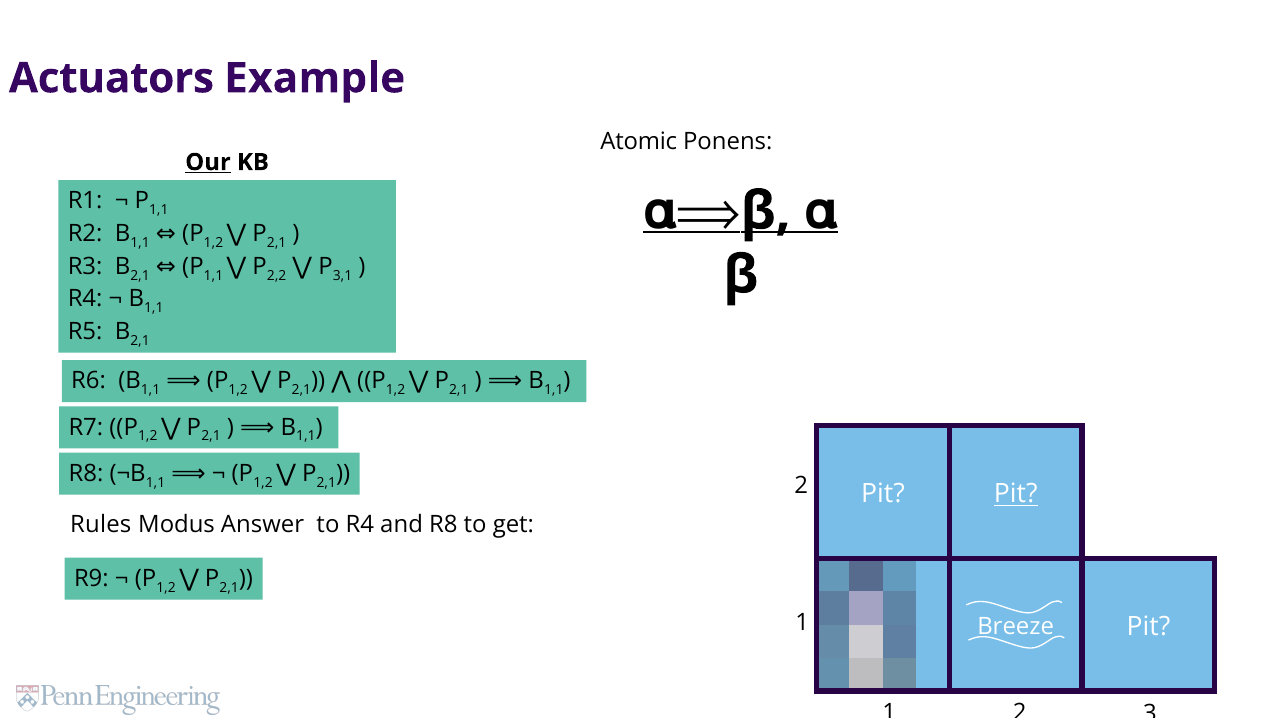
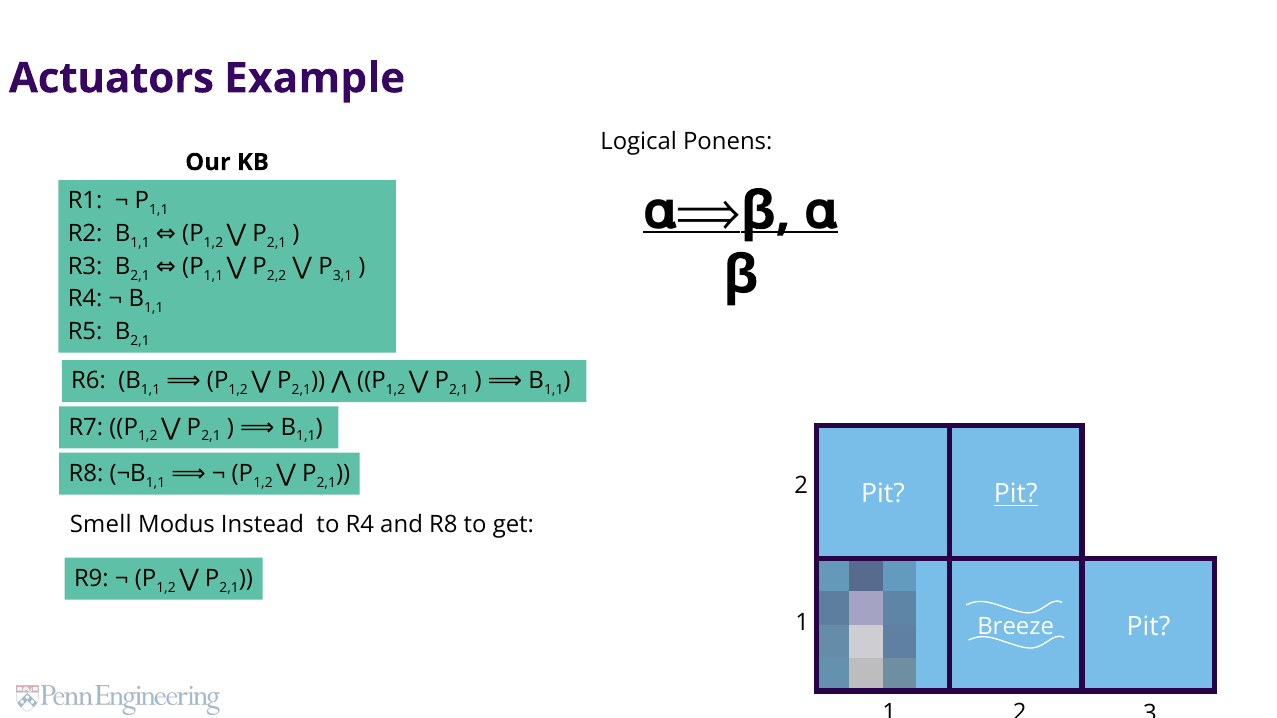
Atomic: Atomic -> Logical
Our underline: present -> none
Rules: Rules -> Smell
Answer: Answer -> Instead
